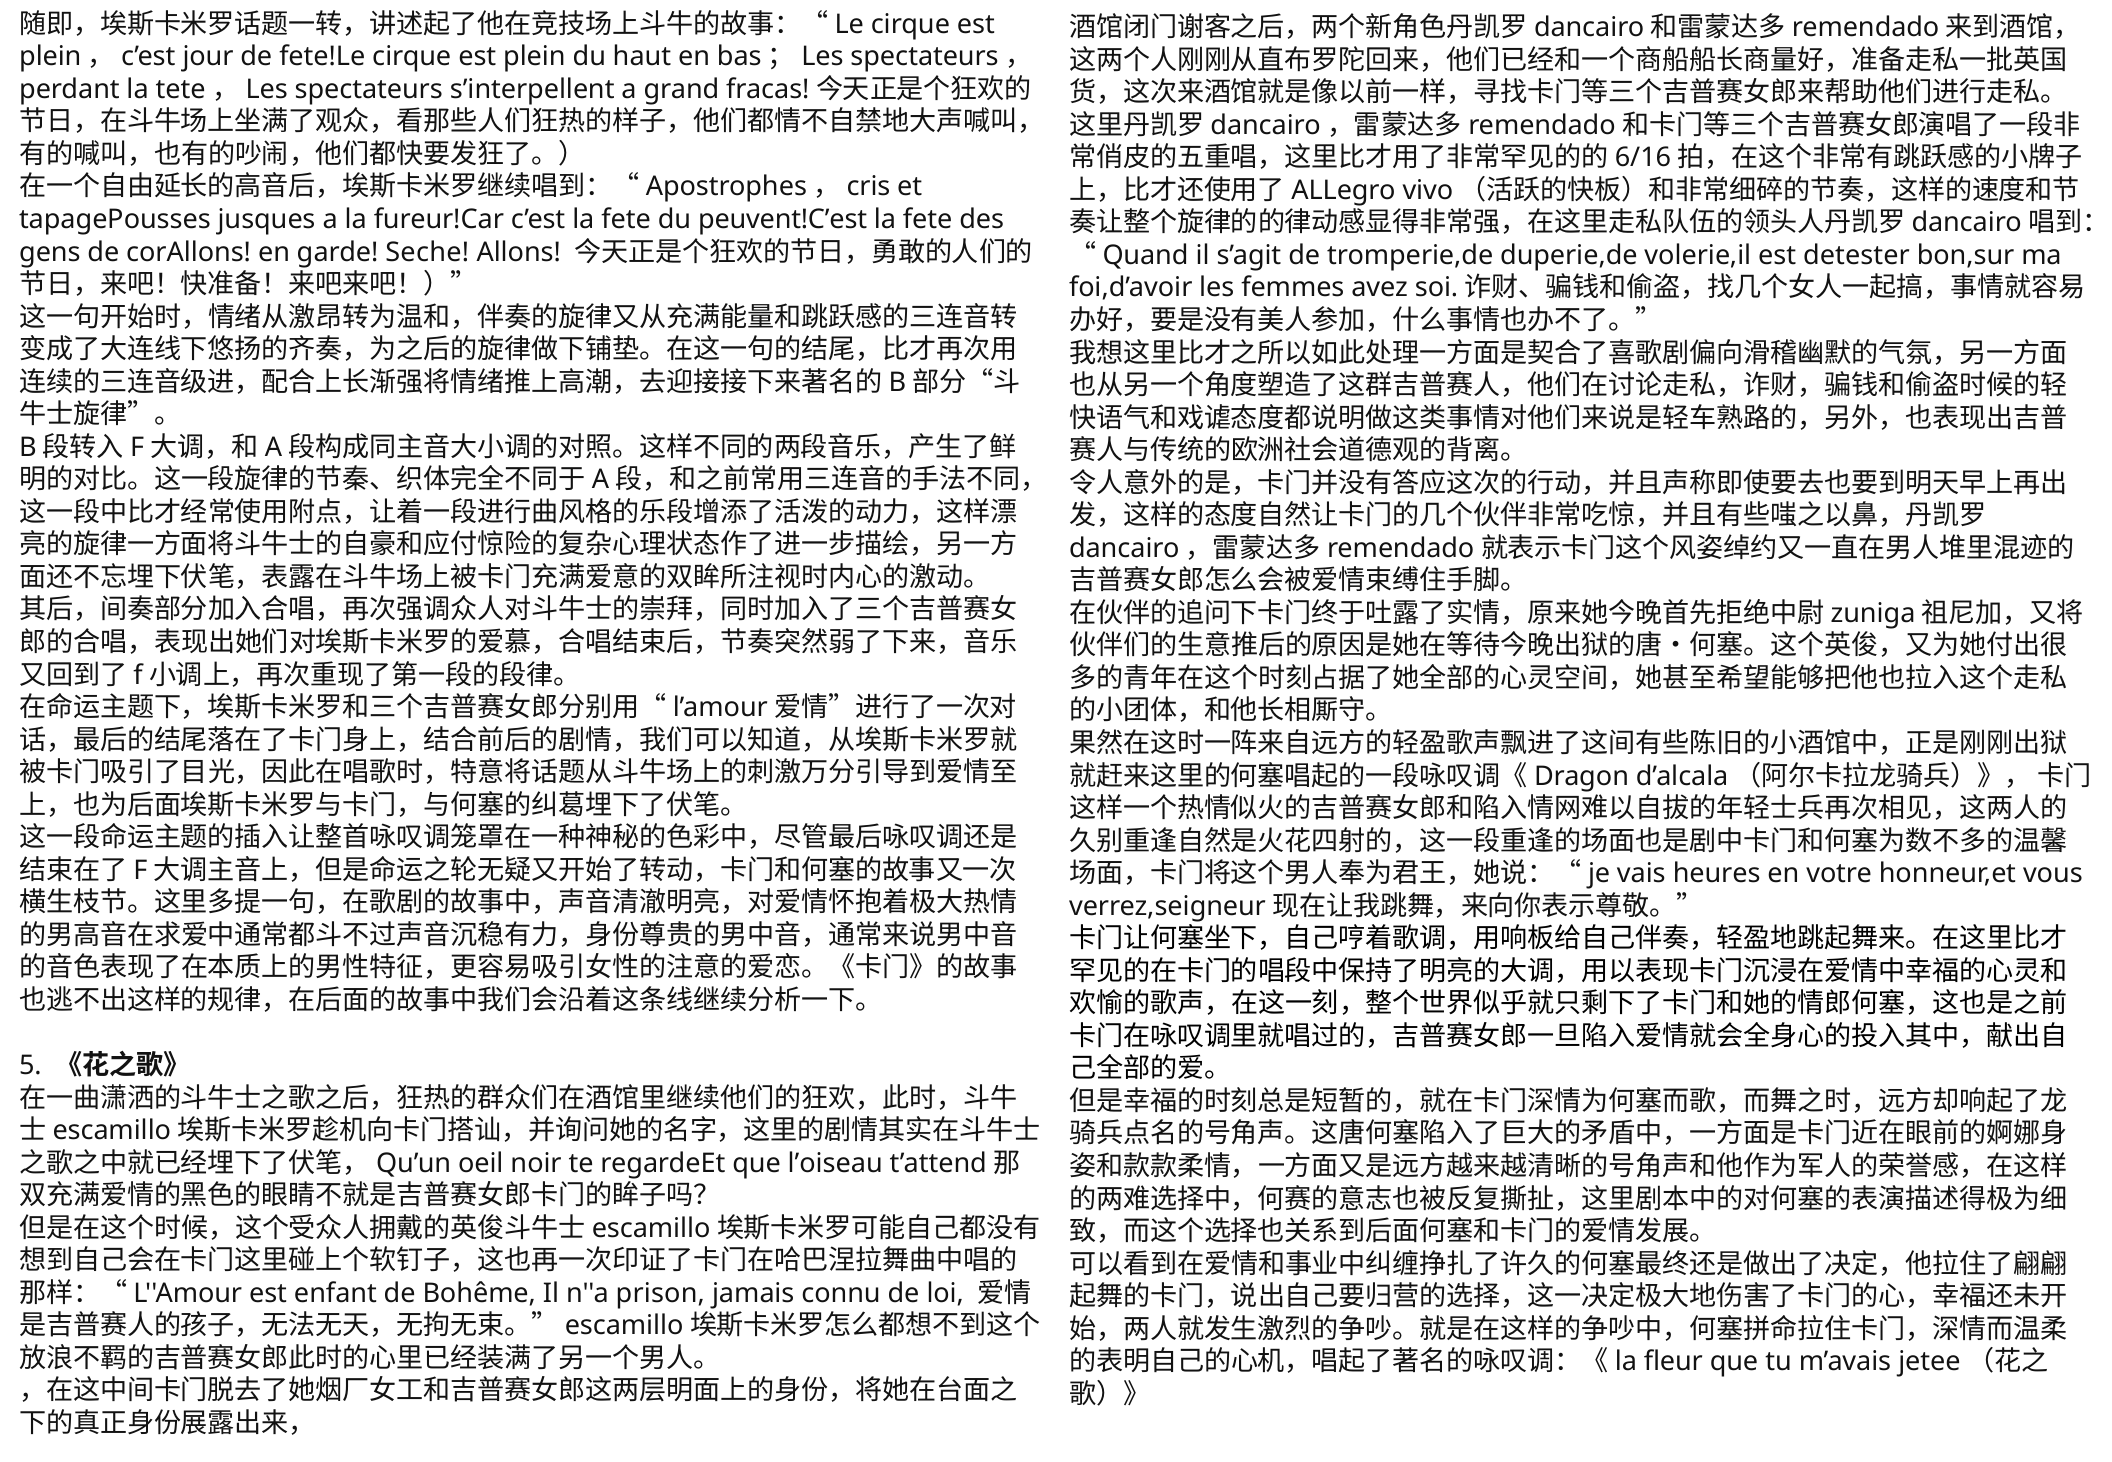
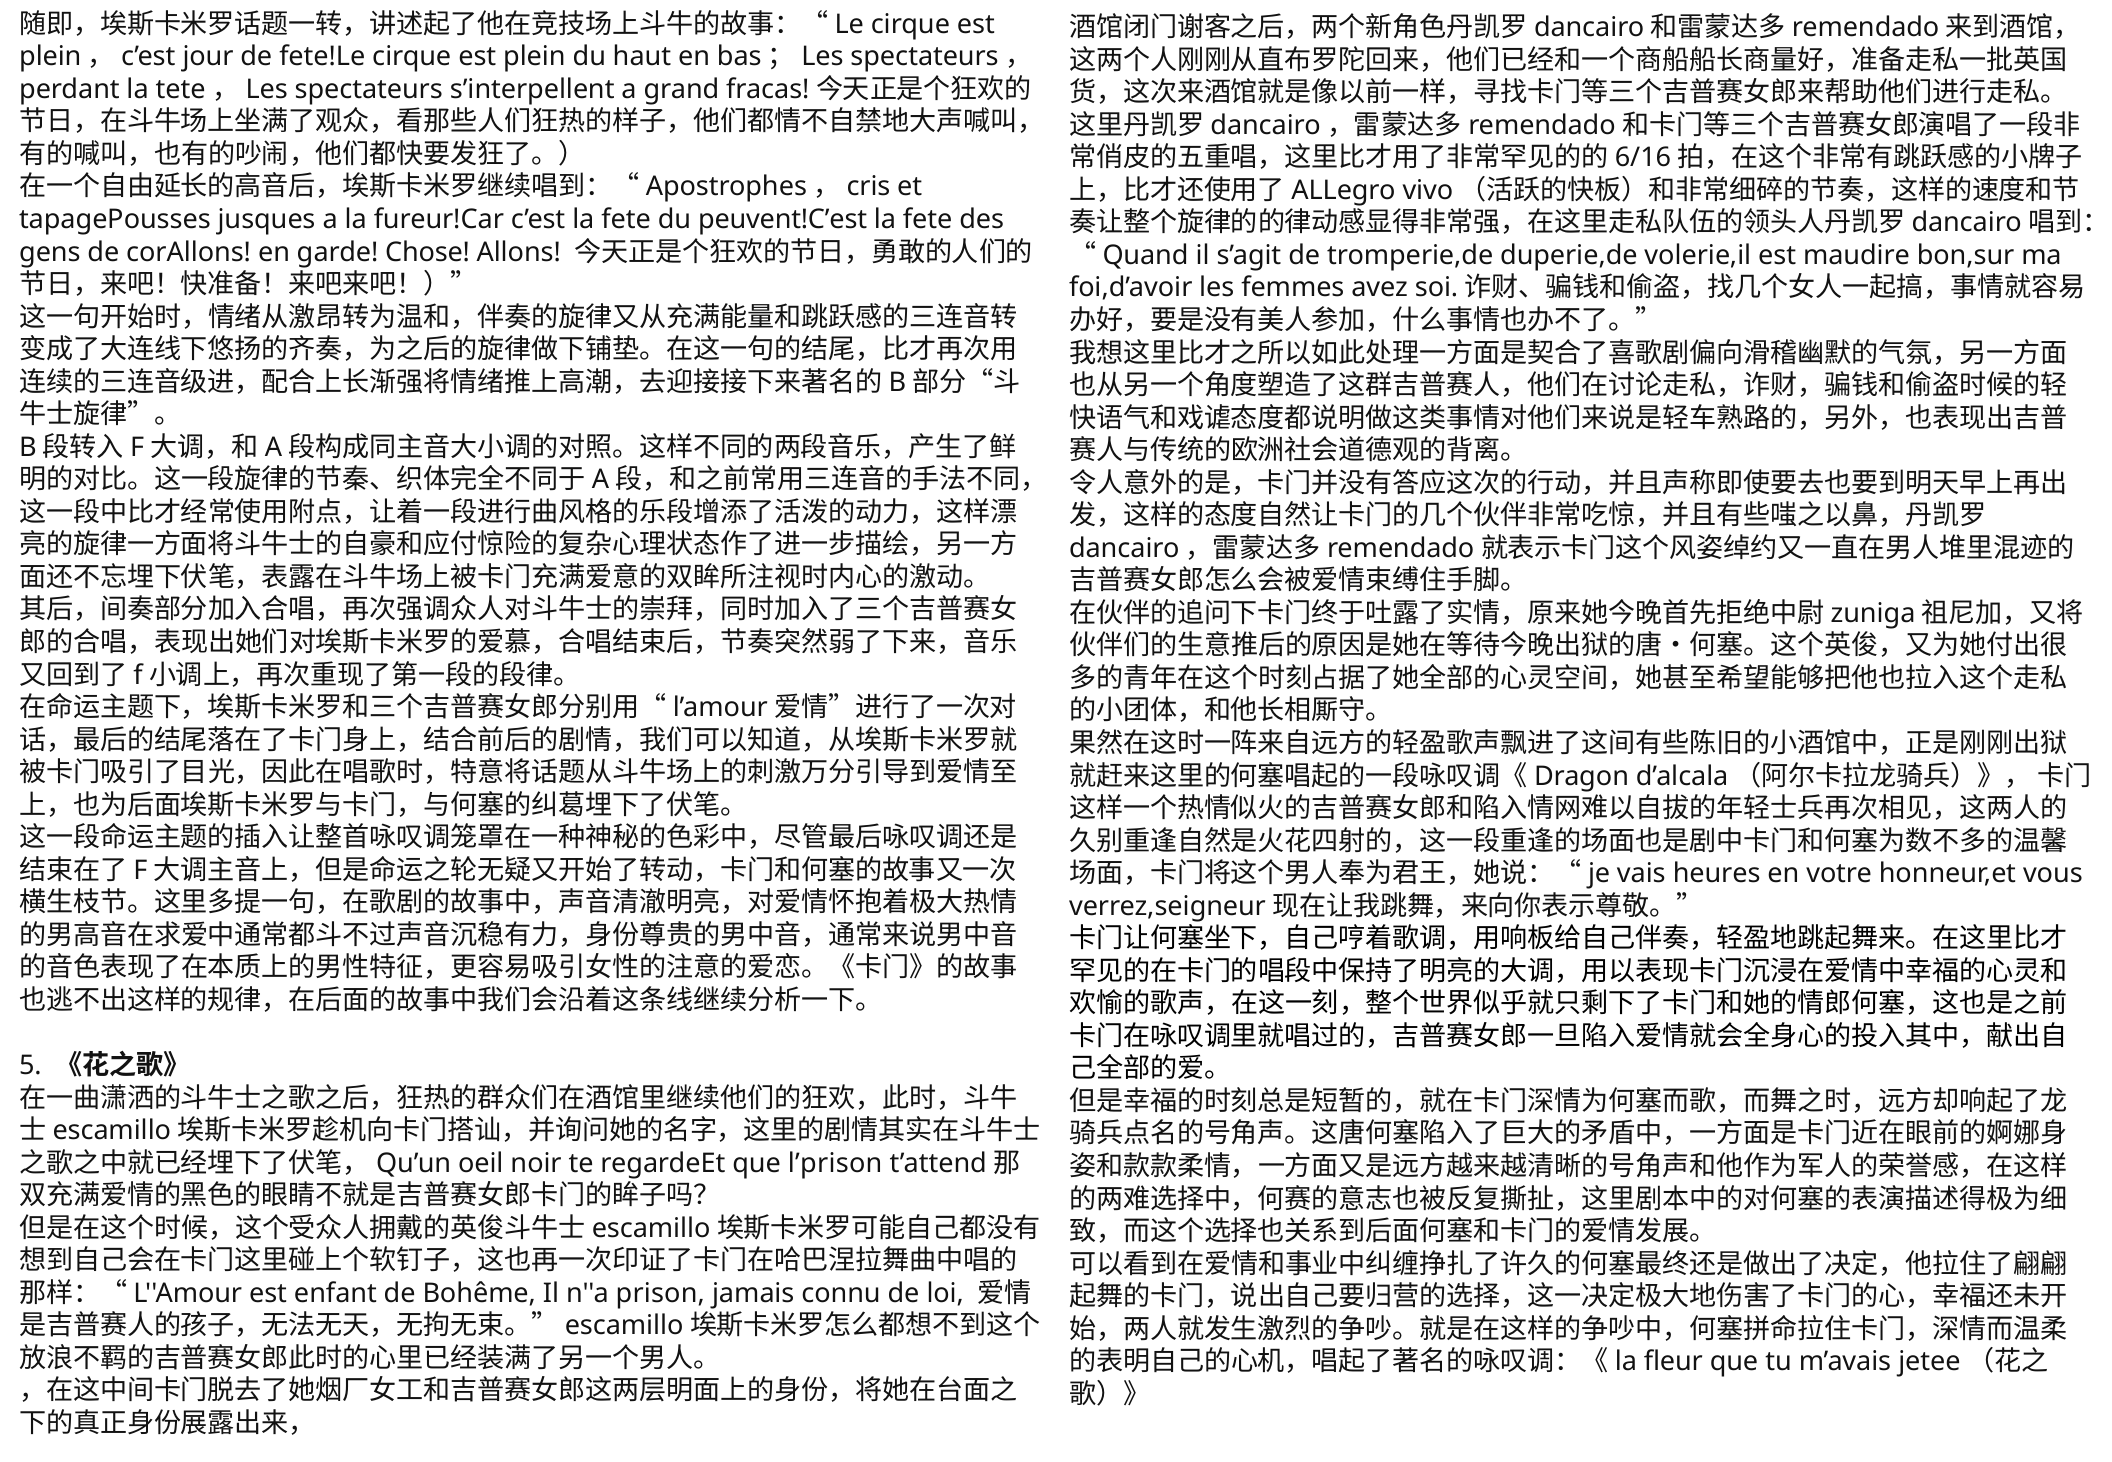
Seche: Seche -> Chose
detester: detester -> maudire
l’oiseau: l’oiseau -> l’prison
